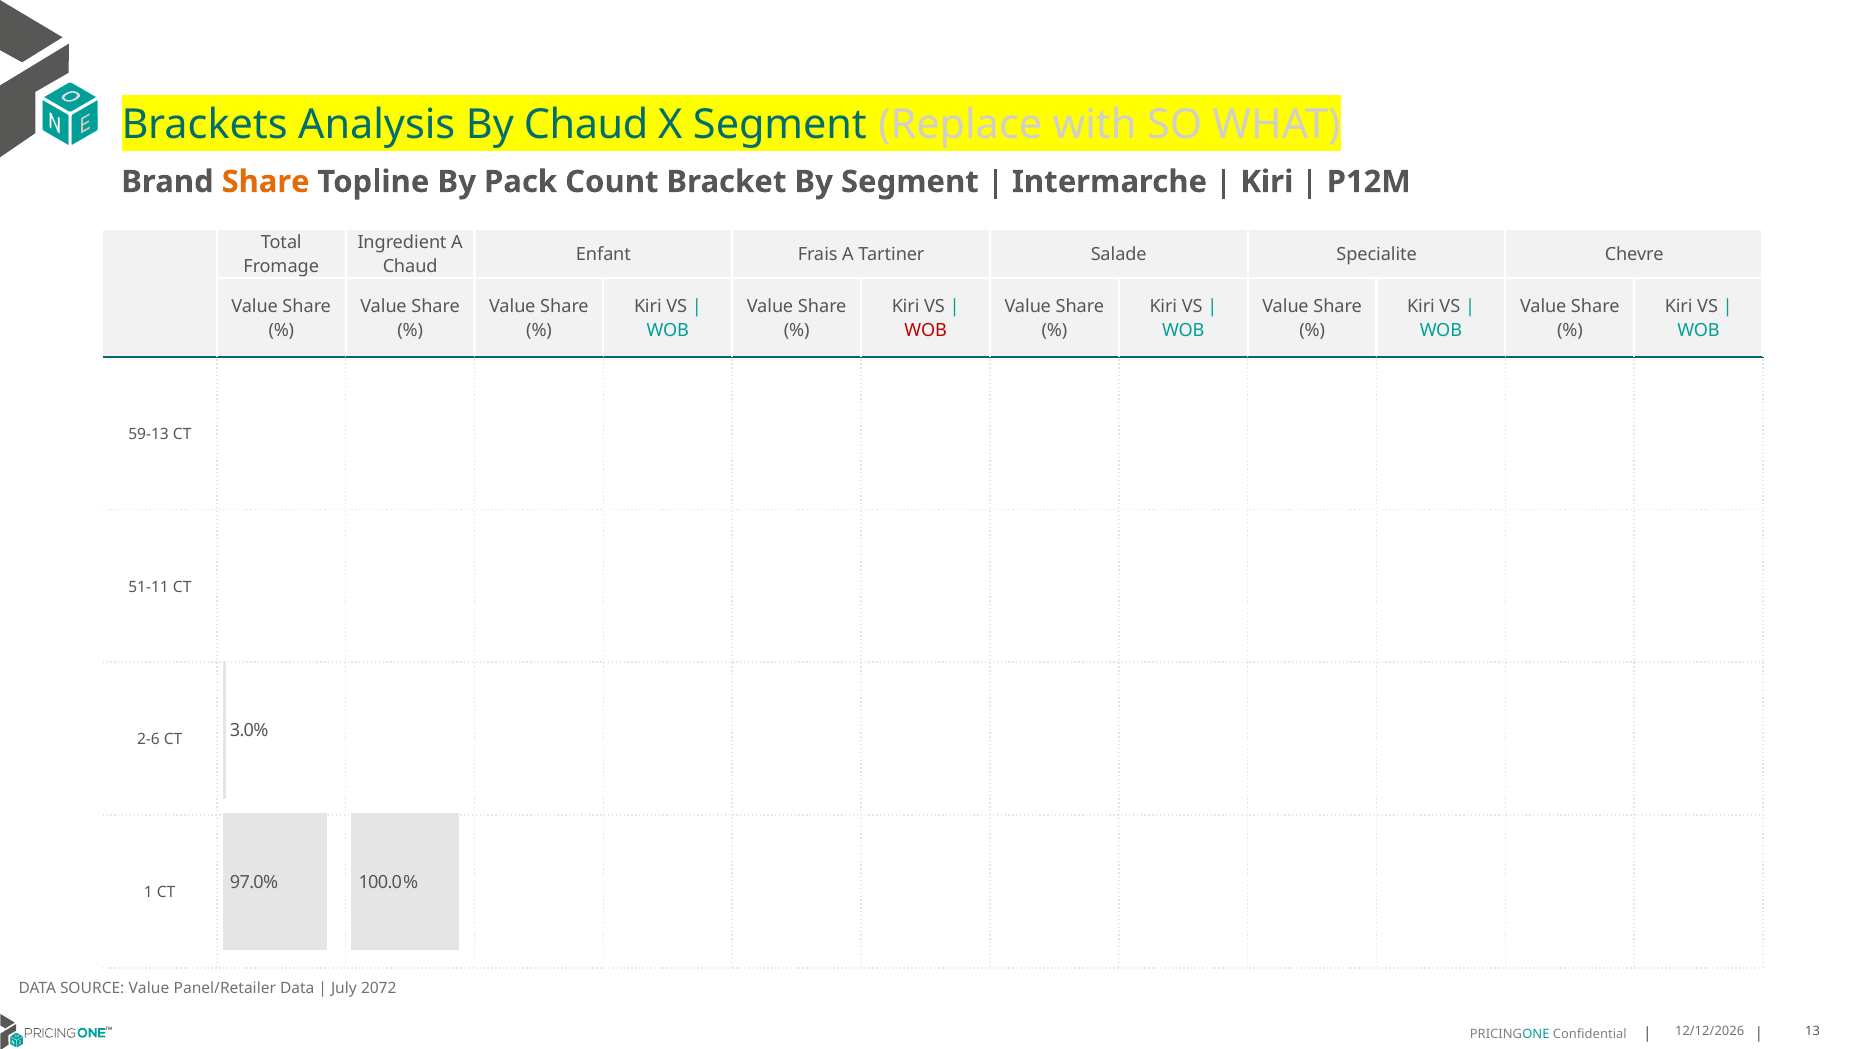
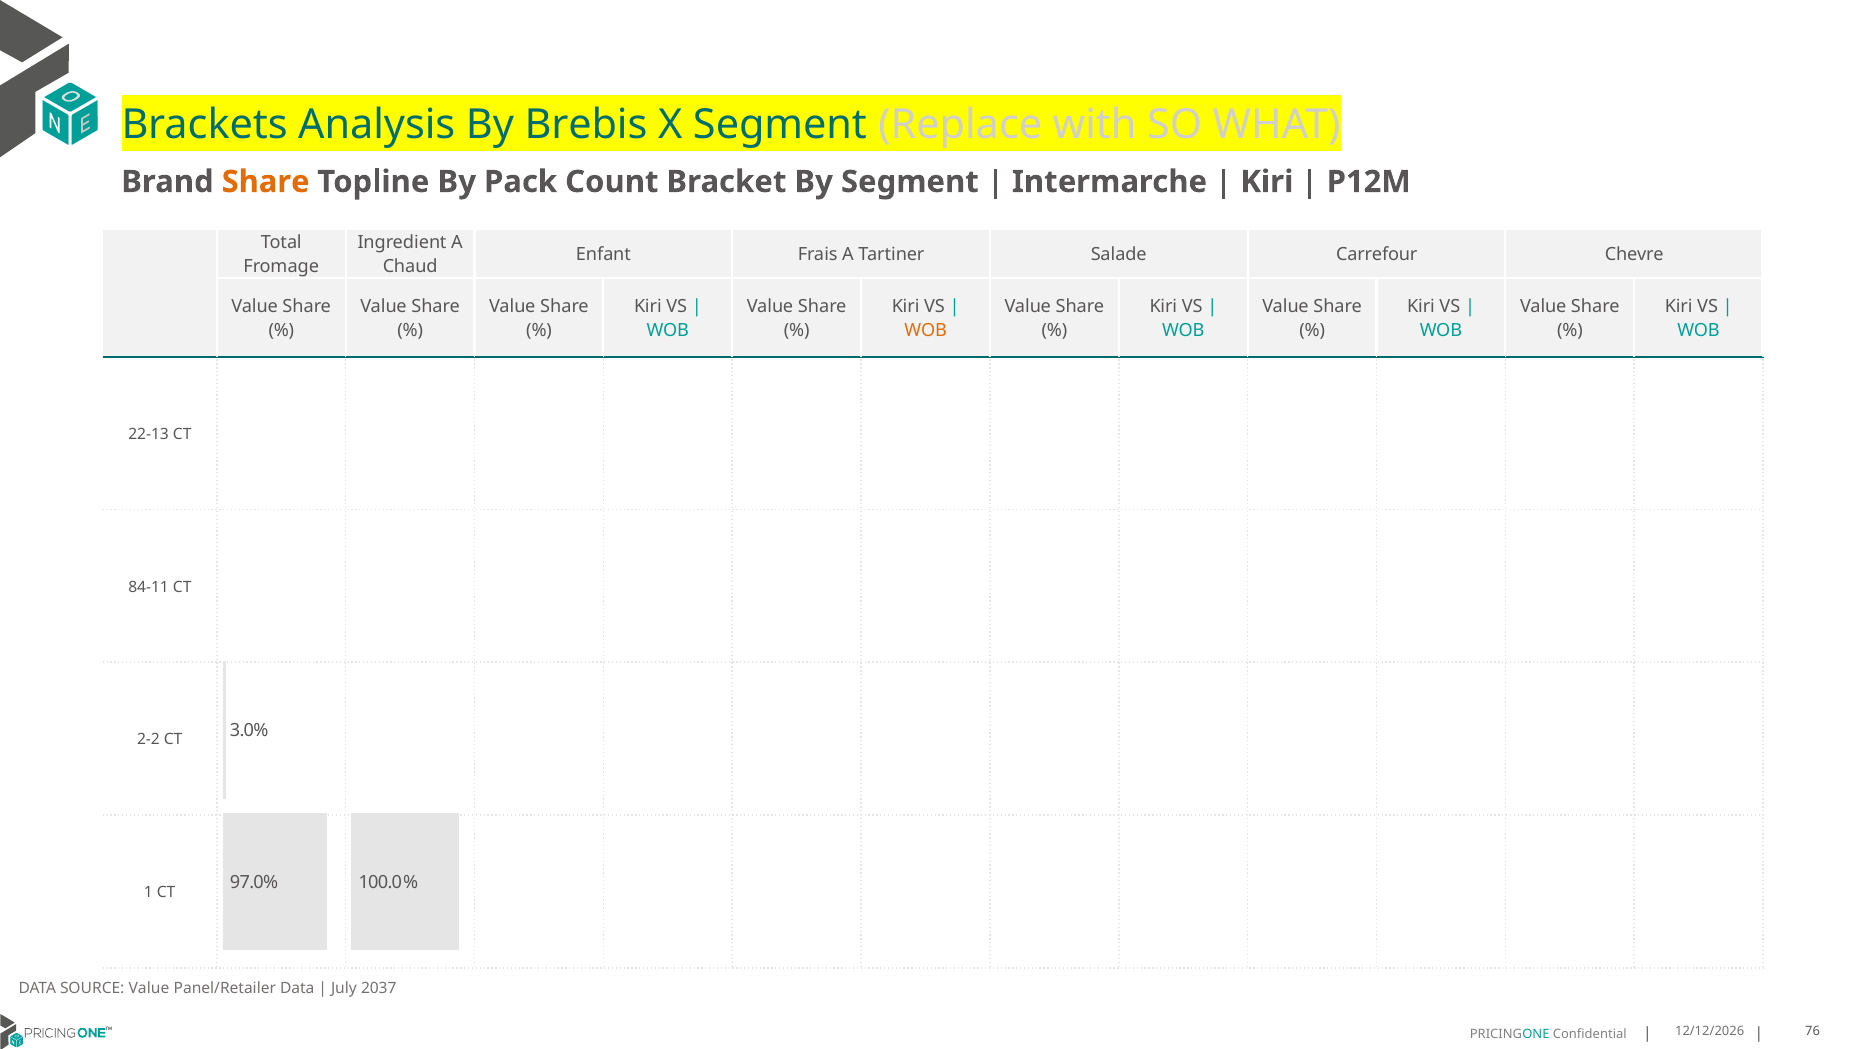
By Chaud: Chaud -> Brebis
Specialite: Specialite -> Carrefour
WOB at (926, 331) colour: red -> orange
59-13: 59-13 -> 22-13
51-11: 51-11 -> 84-11
2-6: 2-6 -> 2-2
2072: 2072 -> 2037
13: 13 -> 76
